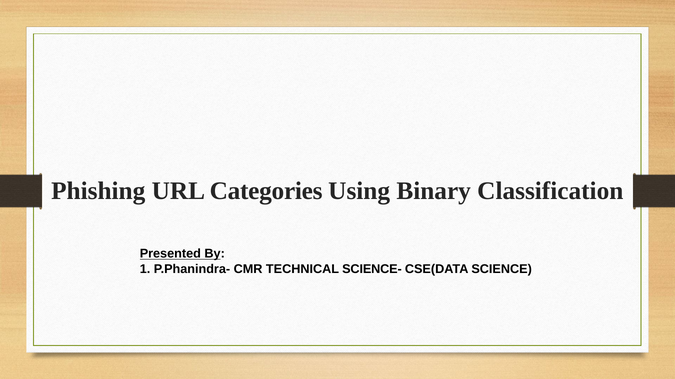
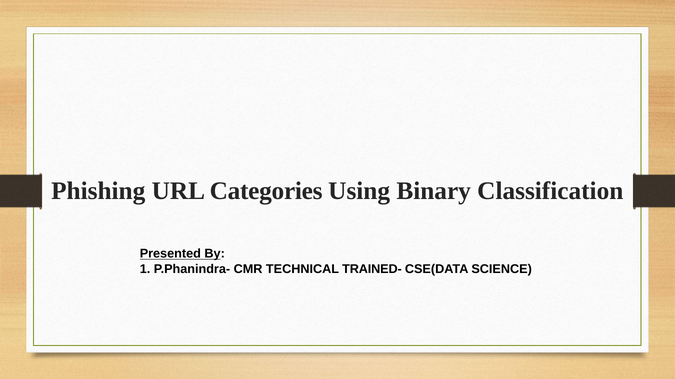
SCIENCE-: SCIENCE- -> TRAINED-
